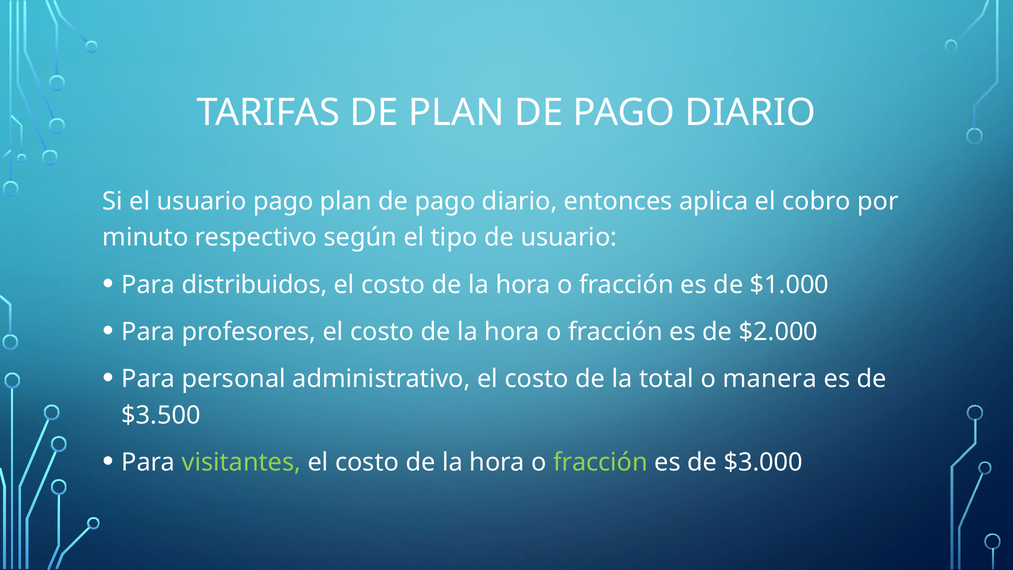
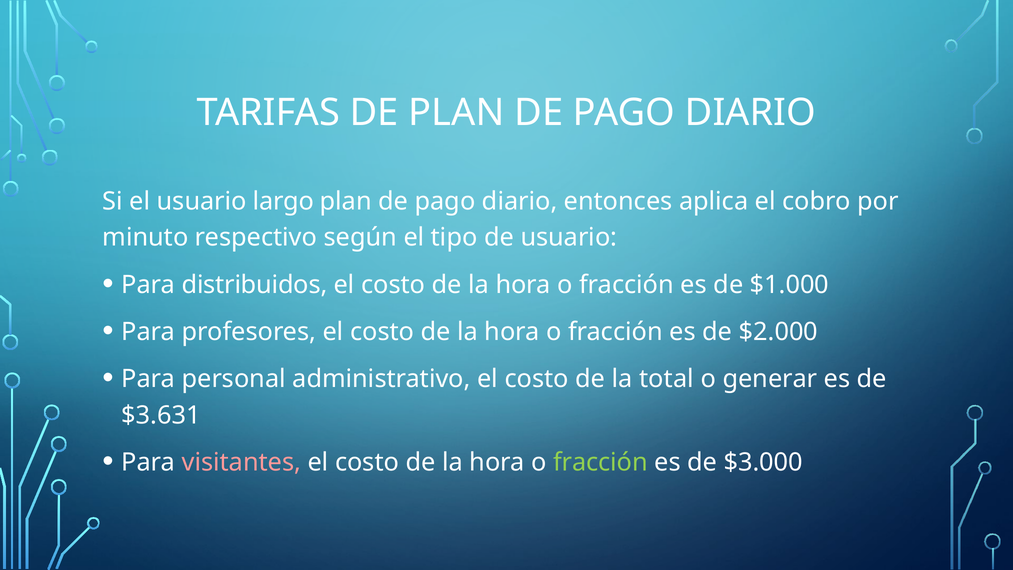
usuario pago: pago -> largo
manera: manera -> generar
$3.500: $3.500 -> $3.631
visitantes colour: light green -> pink
